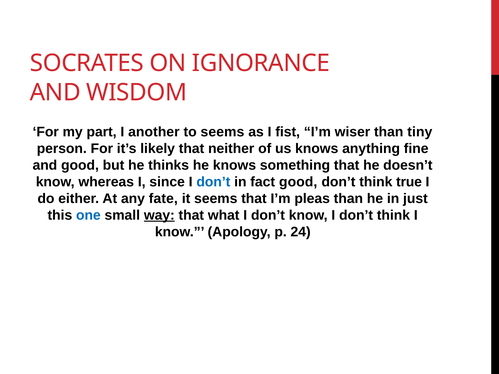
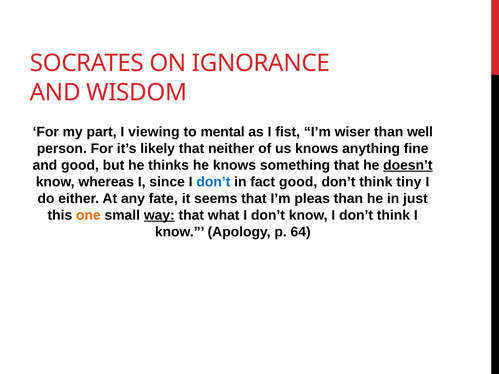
another: another -> viewing
to seems: seems -> mental
tiny: tiny -> well
doesn’t underline: none -> present
true: true -> tiny
one colour: blue -> orange
24: 24 -> 64
